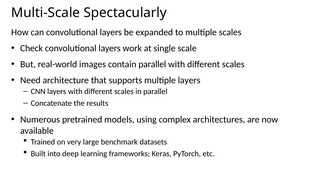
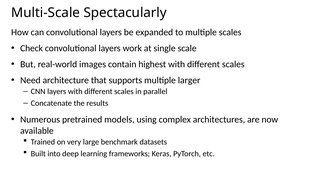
contain parallel: parallel -> highest
multiple layers: layers -> larger
